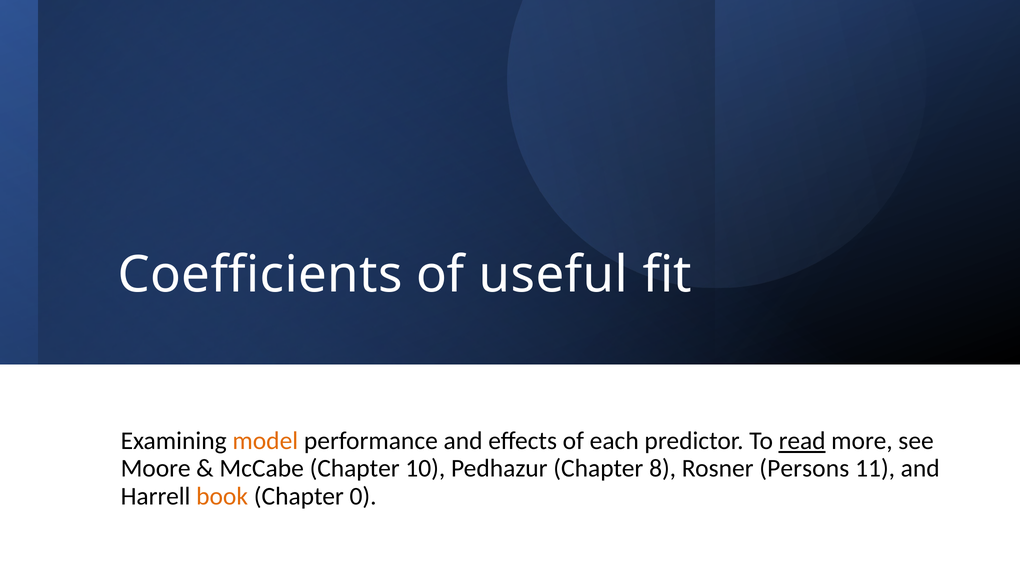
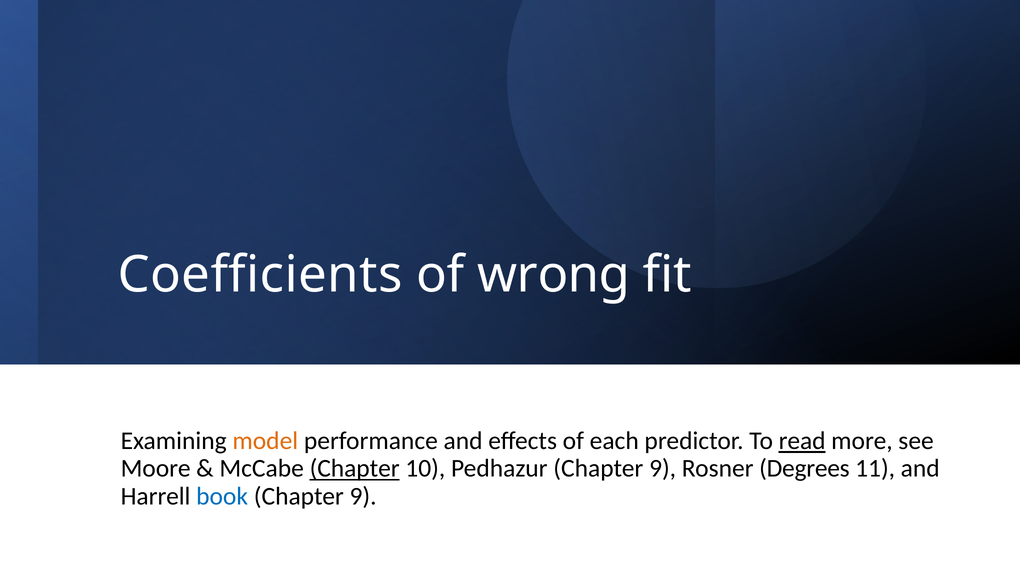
useful: useful -> wrong
Chapter at (355, 468) underline: none -> present
Pedhazur Chapter 8: 8 -> 9
Persons: Persons -> Degrees
book colour: orange -> blue
0 at (363, 496): 0 -> 9
